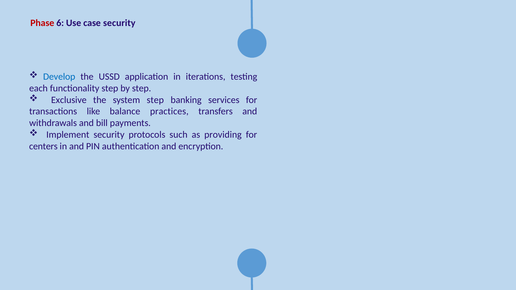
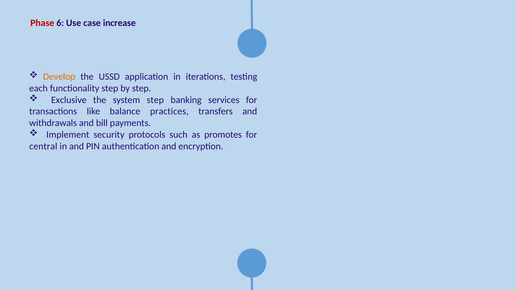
case security: security -> increase
Develop colour: blue -> orange
providing: providing -> promotes
centers: centers -> central
